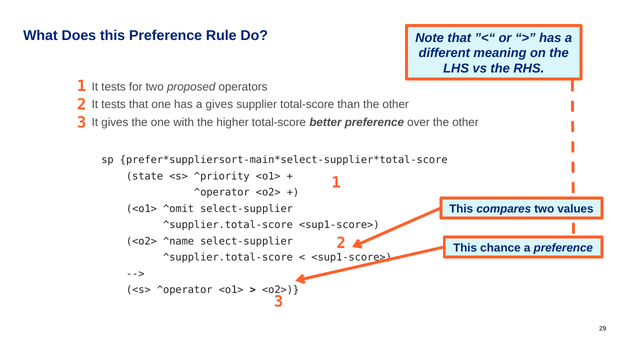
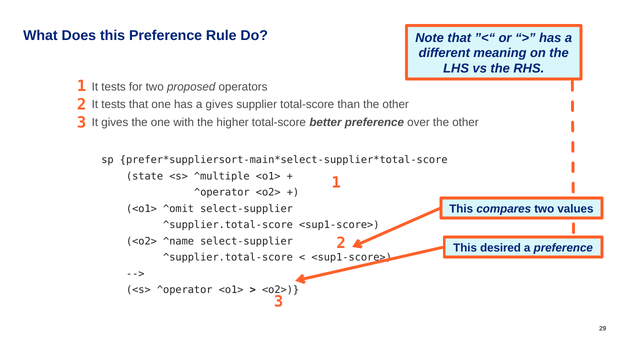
^priority: ^priority -> ^multiple
chance: chance -> desired
